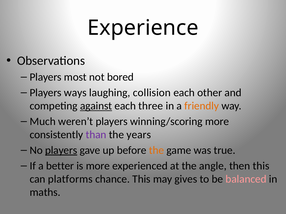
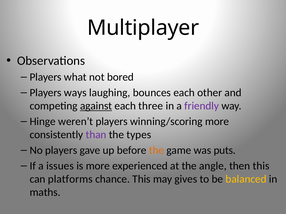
Experience: Experience -> Multiplayer
most: most -> what
collision: collision -> bounces
friendly colour: orange -> purple
Much: Much -> Hinge
years: years -> types
players at (61, 151) underline: present -> none
true: true -> puts
better: better -> issues
balanced colour: pink -> yellow
